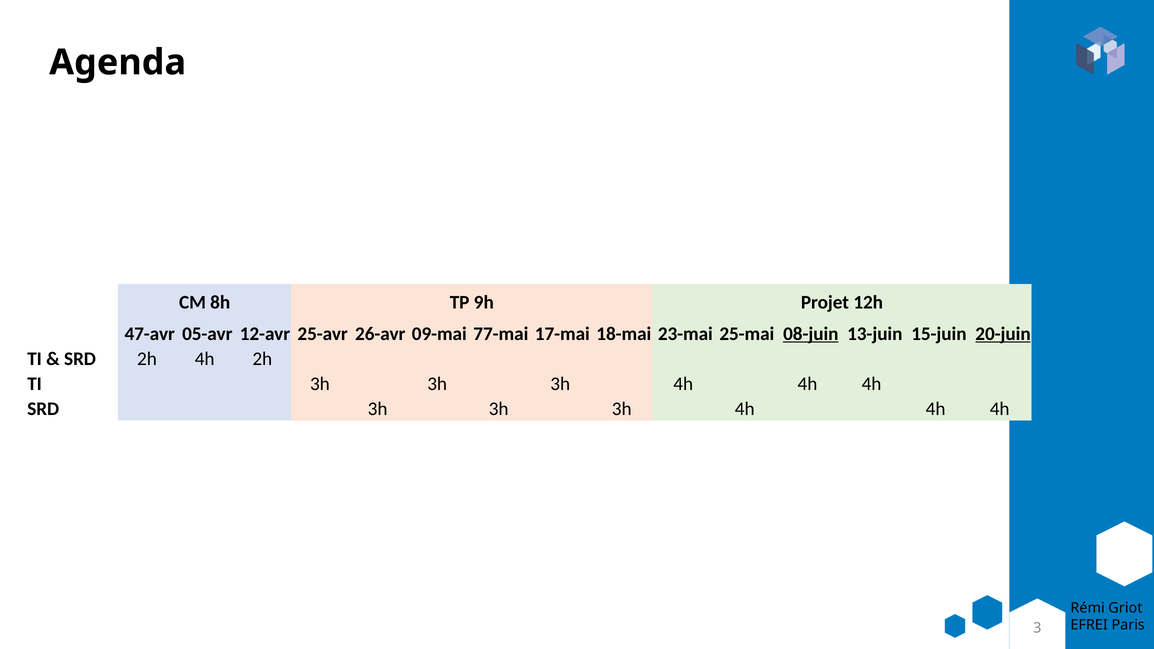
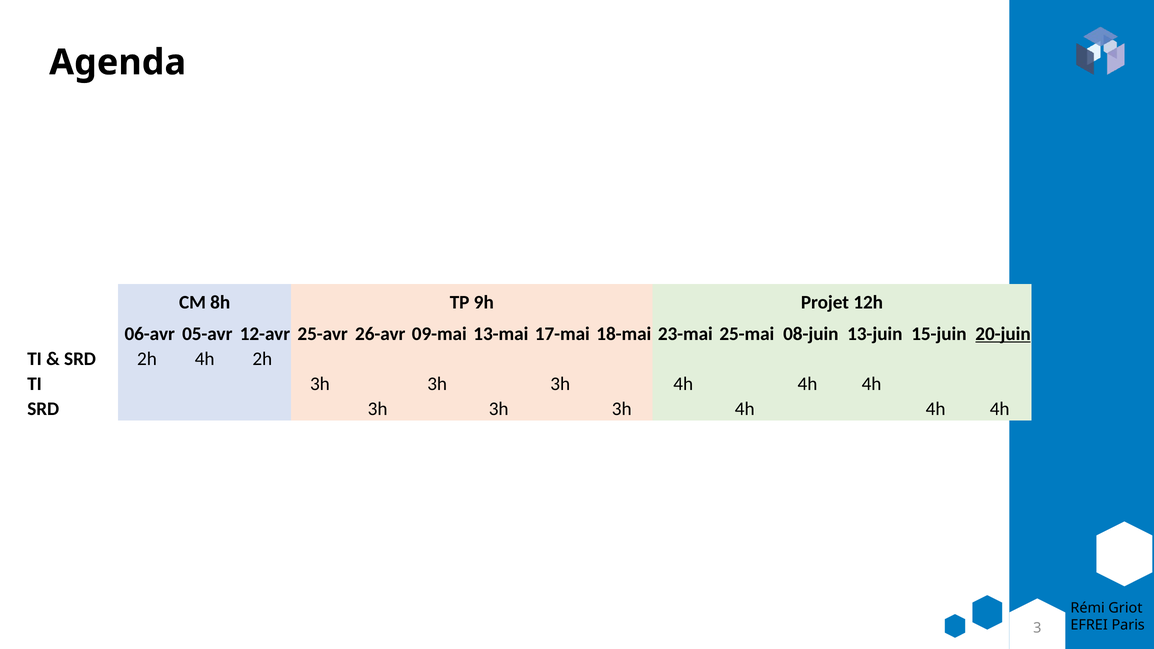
47-avr: 47-avr -> 06-avr
77-mai: 77-mai -> 13-mai
08-juin underline: present -> none
